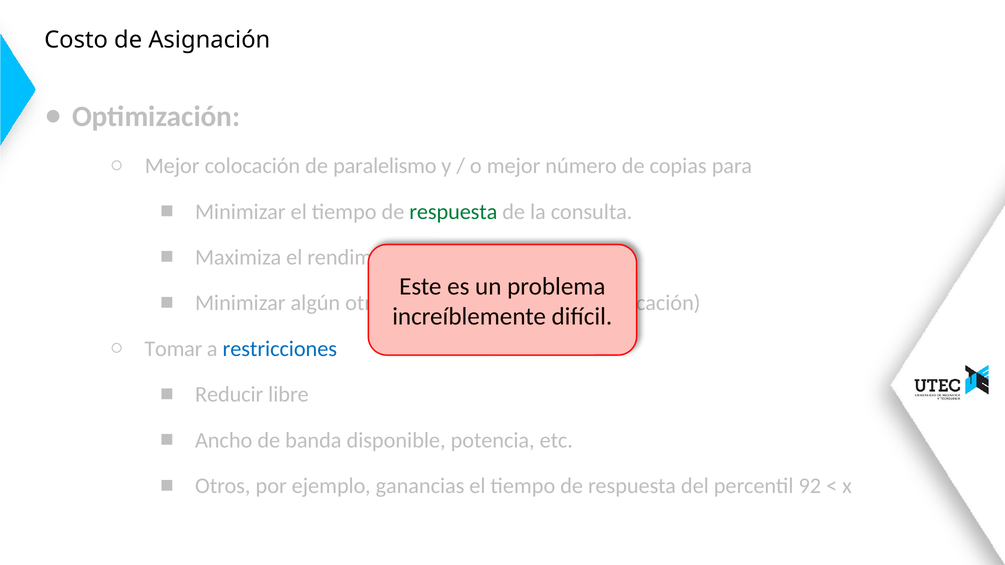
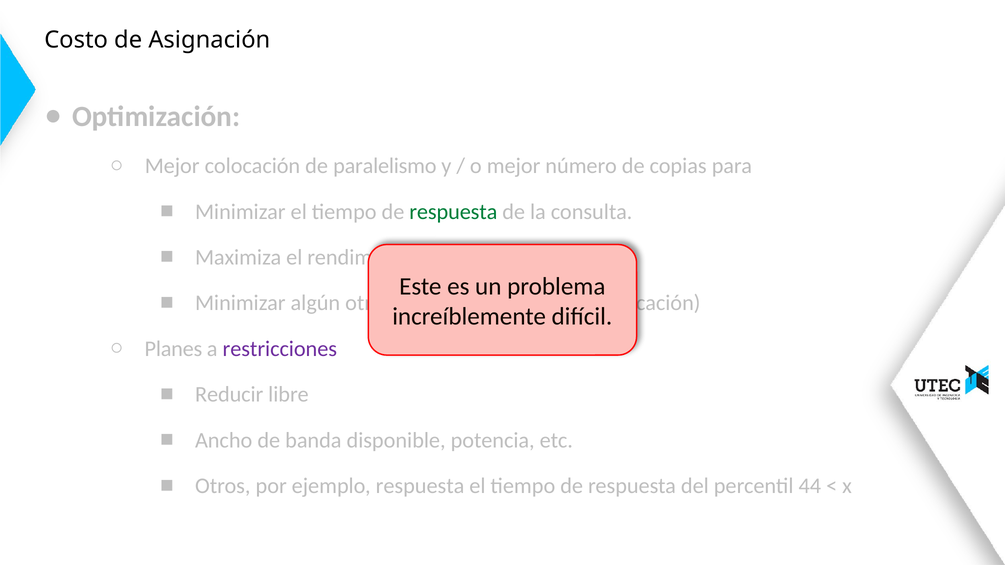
Tomar: Tomar -> Planes
restricciones colour: blue -> purple
ejemplo ganancias: ganancias -> respuesta
92: 92 -> 44
